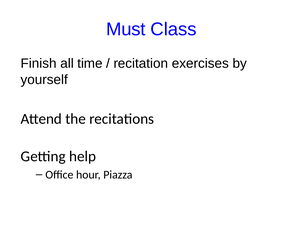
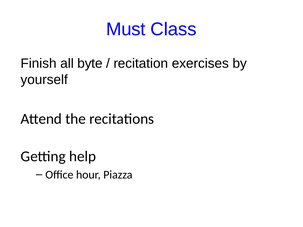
time: time -> byte
